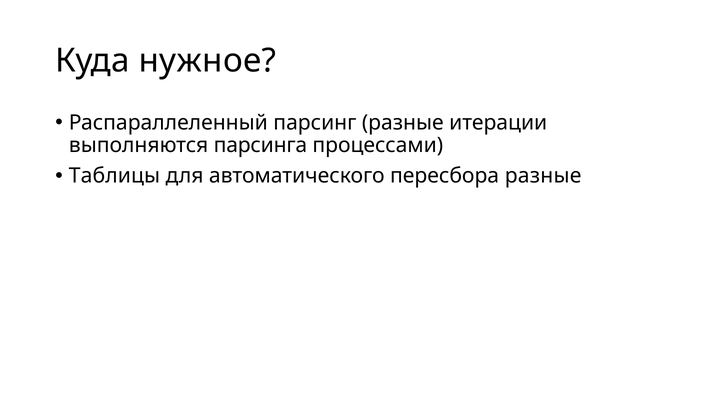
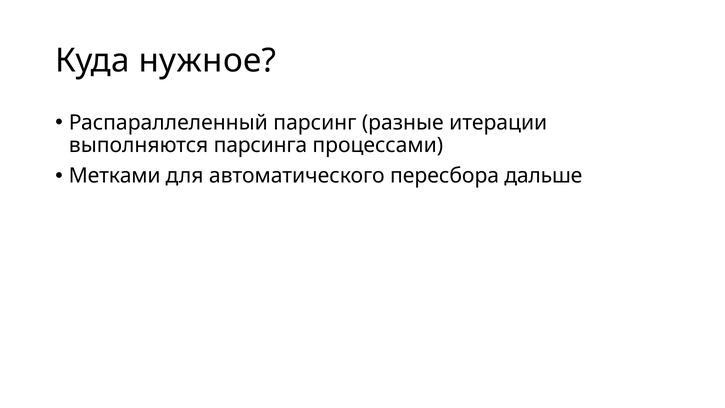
Таблицы: Таблицы -> Метками
пересбора разные: разные -> дальше
